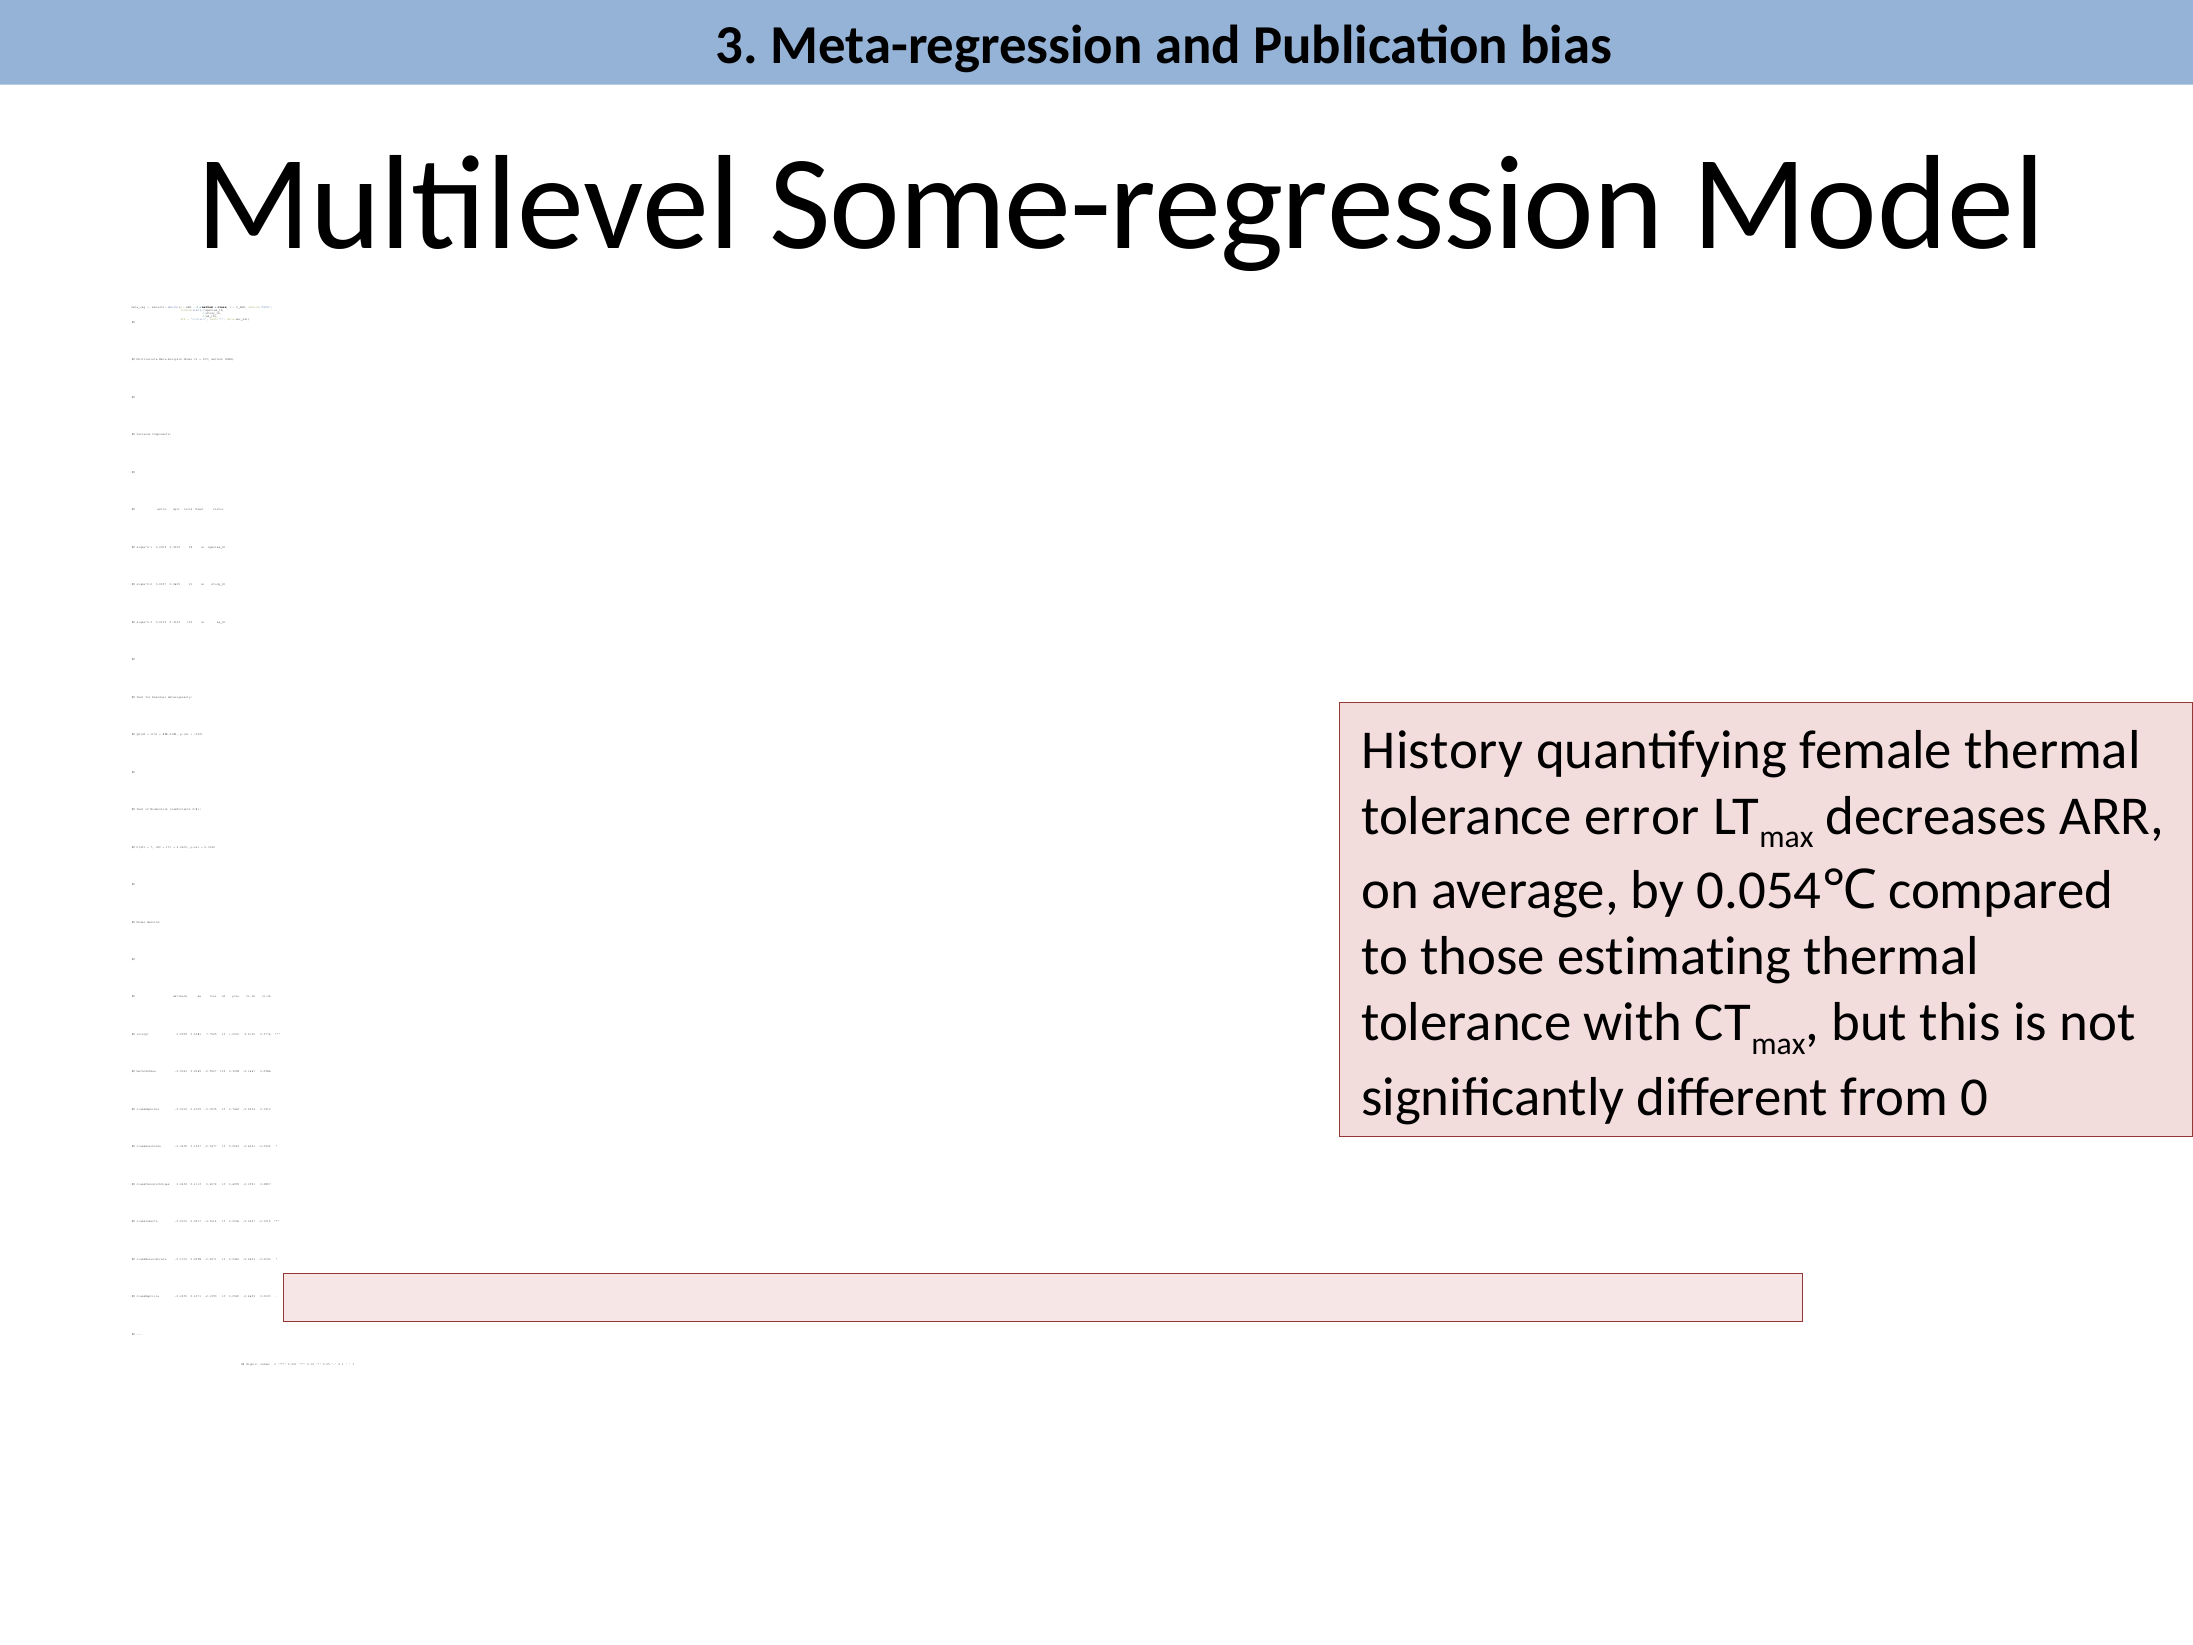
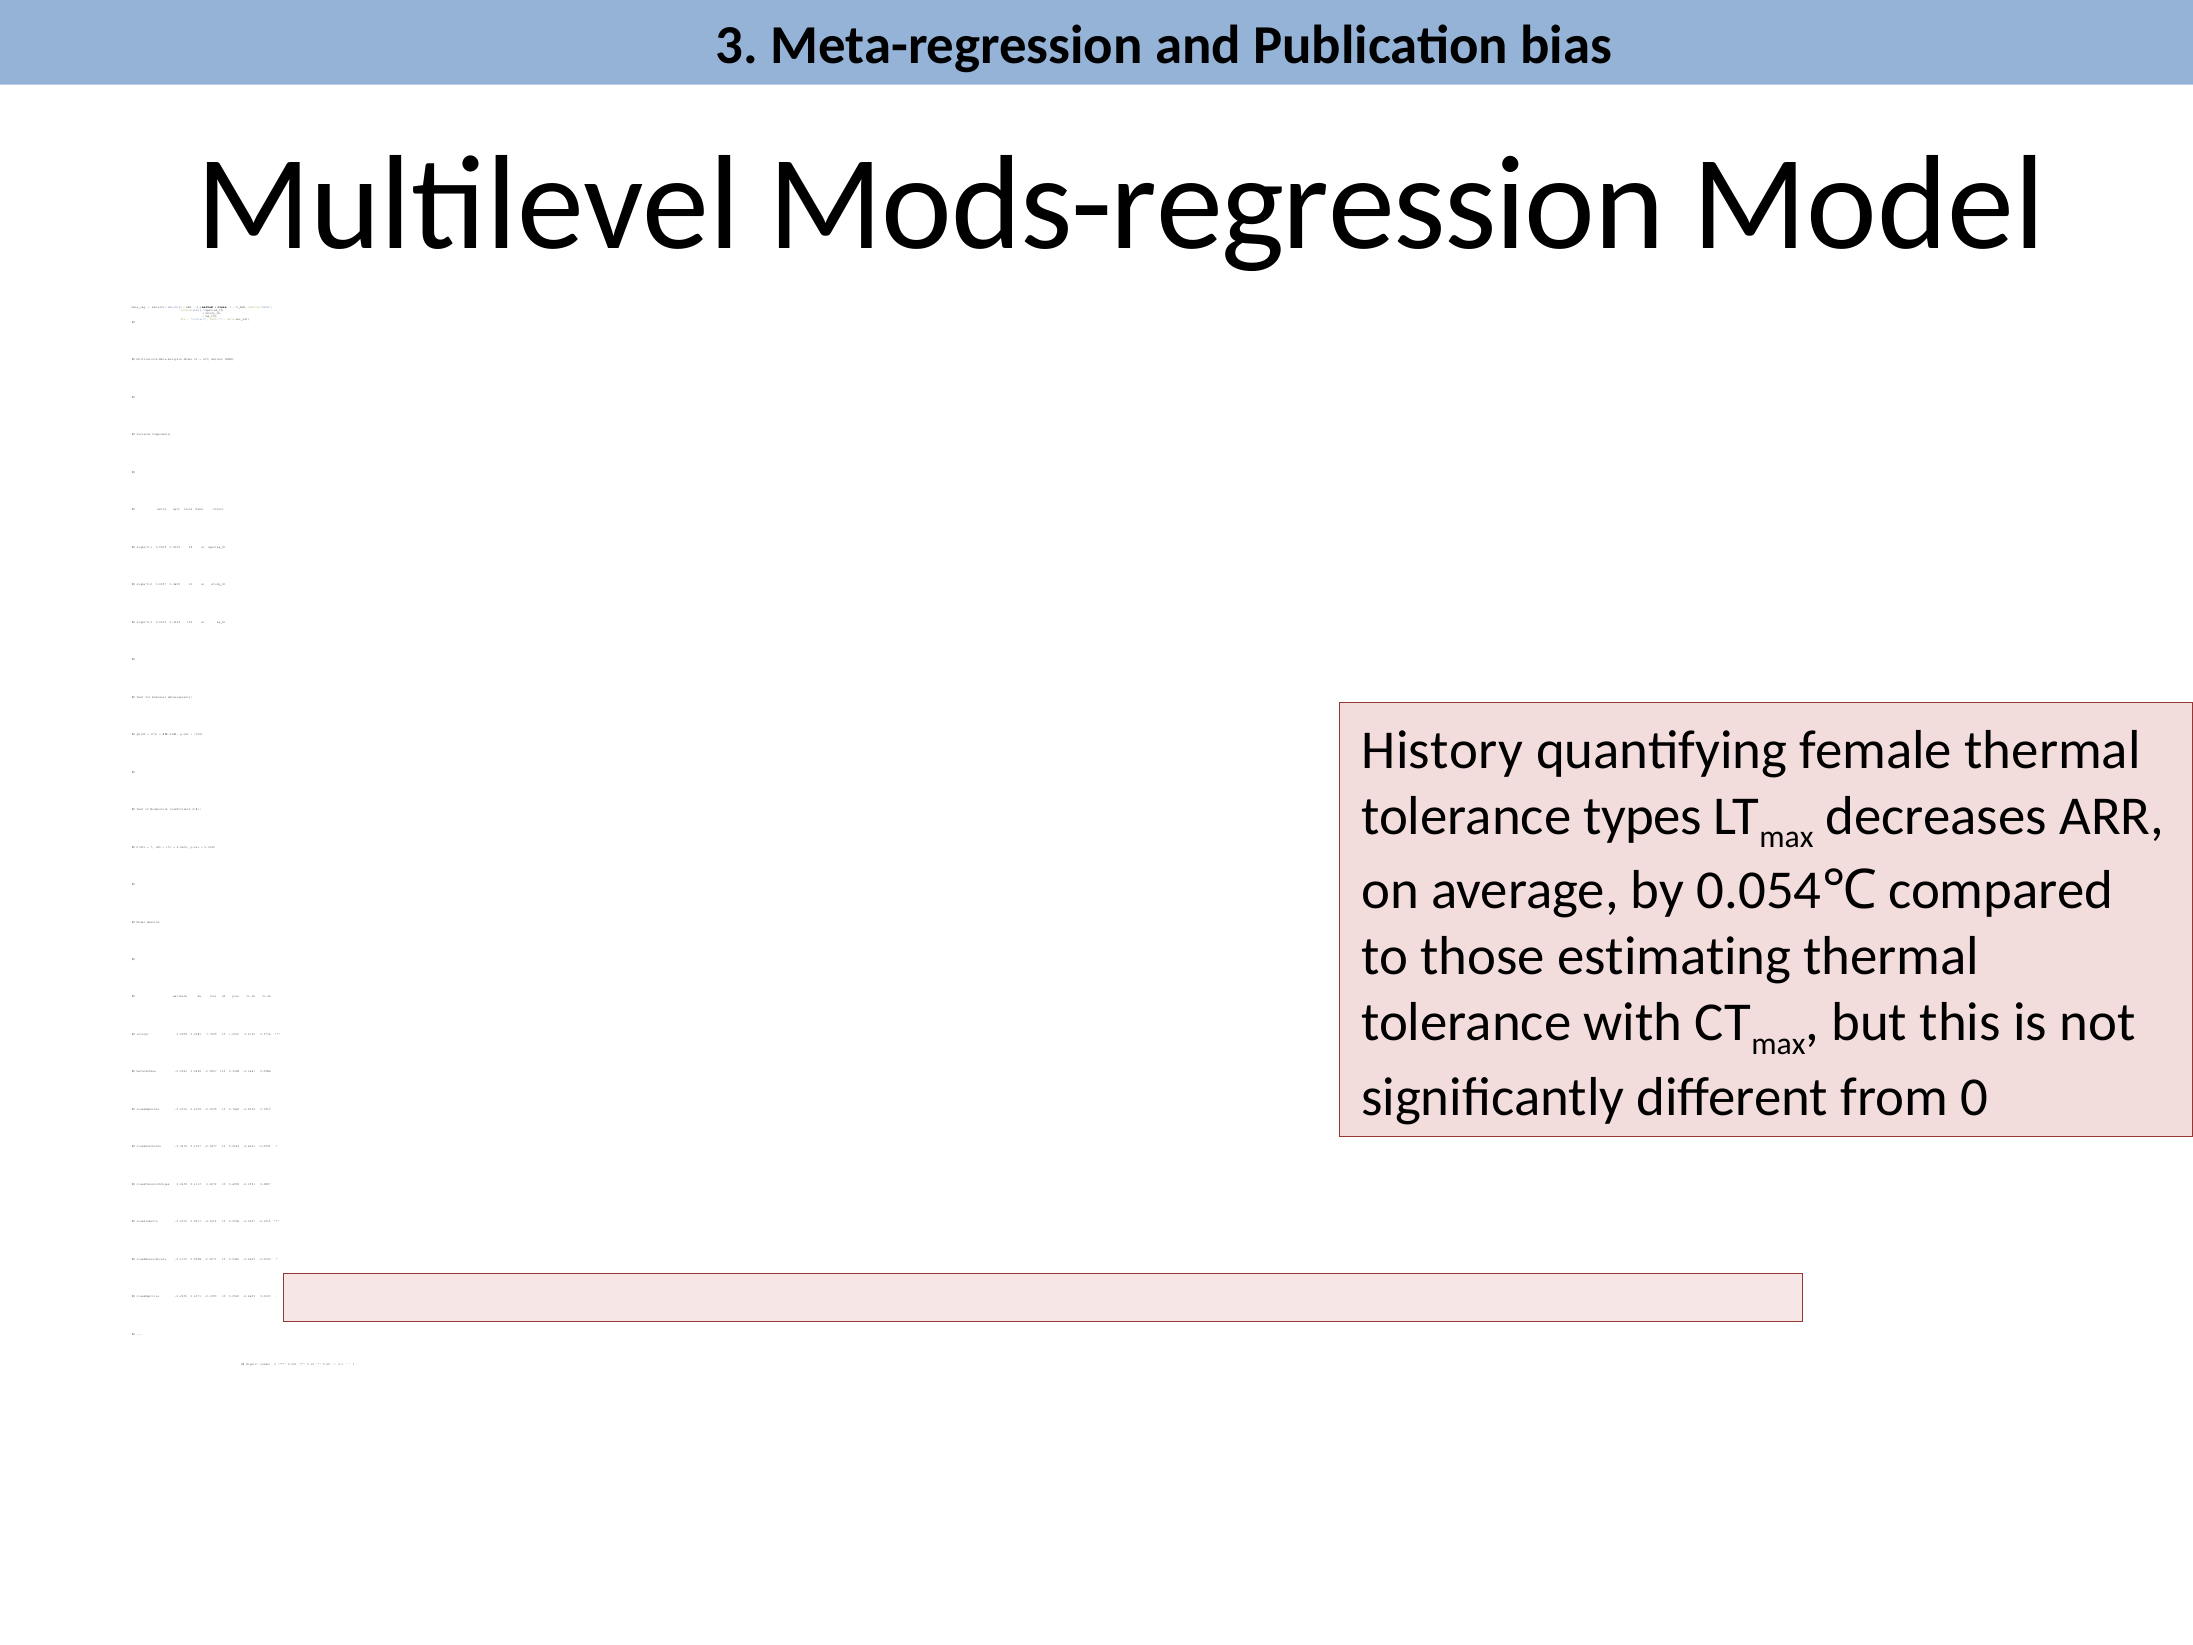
Some-regression: Some-regression -> Mods-regression
error: error -> types
